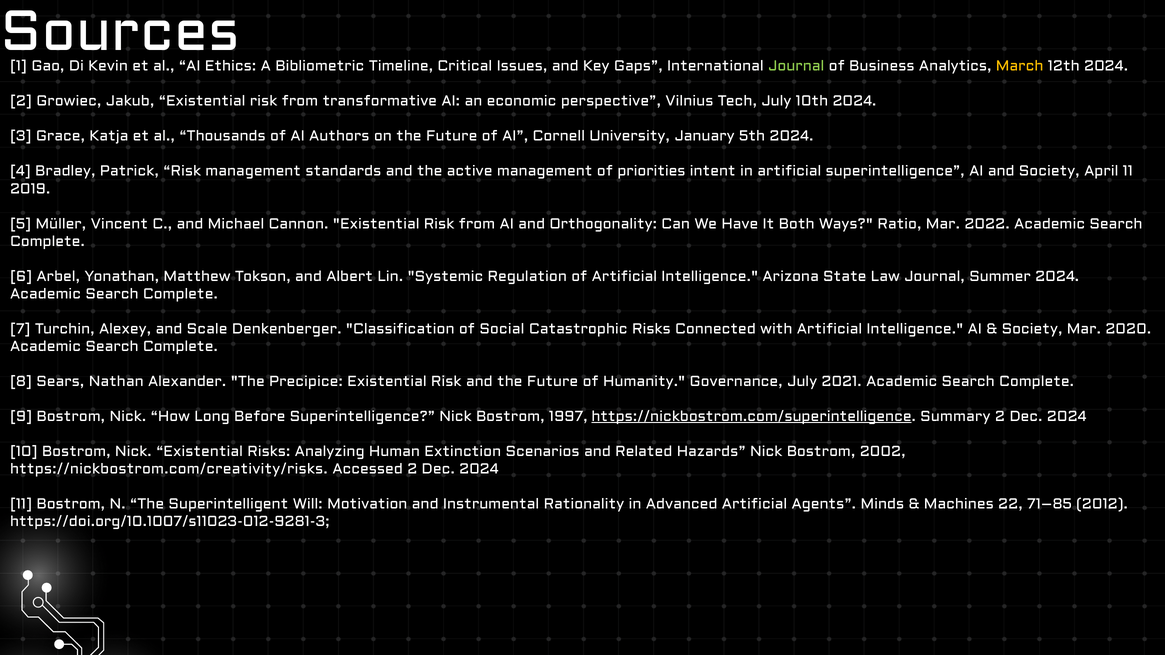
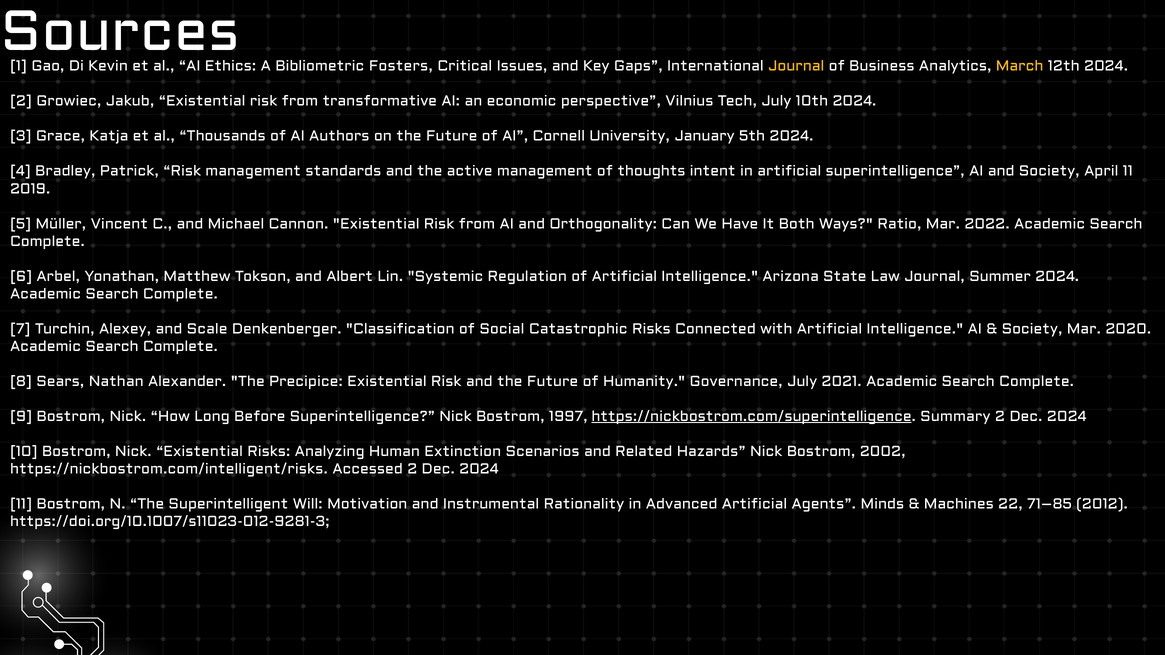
Timeline: Timeline -> Fosters
Journal at (796, 66) colour: light green -> yellow
priorities: priorities -> thoughts
https://nickbostrom.com/creativity/risks: https://nickbostrom.com/creativity/risks -> https://nickbostrom.com/intelligent/risks
